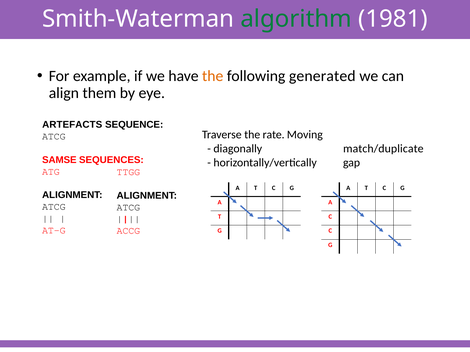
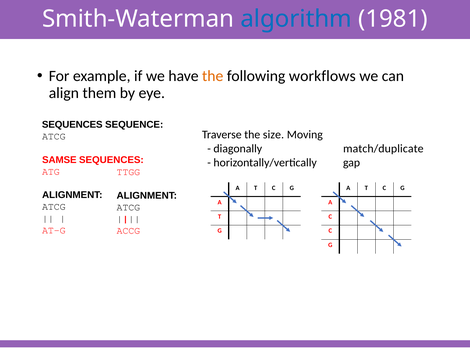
algorithm colour: green -> blue
generated: generated -> workflows
ARTEFACTS at (72, 125): ARTEFACTS -> SEQUENCES
rate: rate -> size
